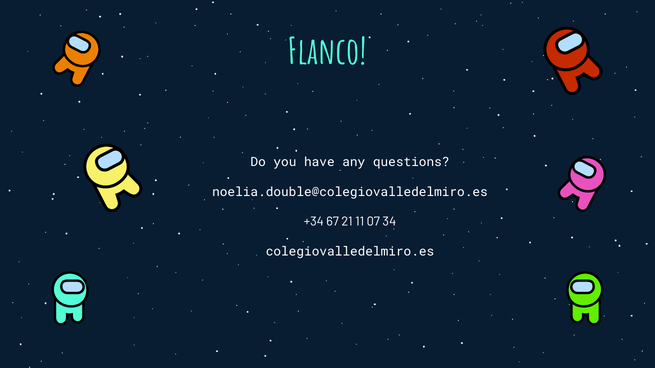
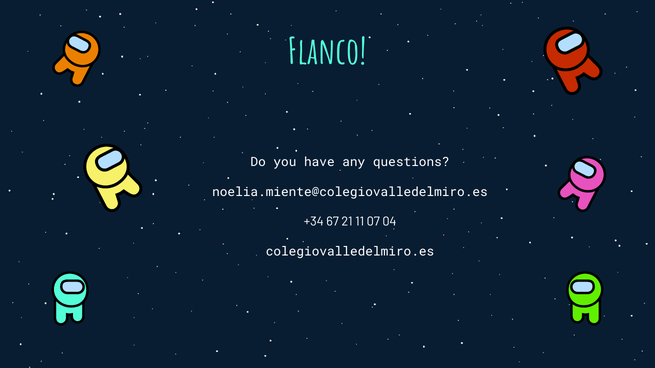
noelia.double@colegiovalledelmiro.es: noelia.double@colegiovalledelmiro.es -> noelia.miente@colegiovalledelmiro.es
34: 34 -> 04
